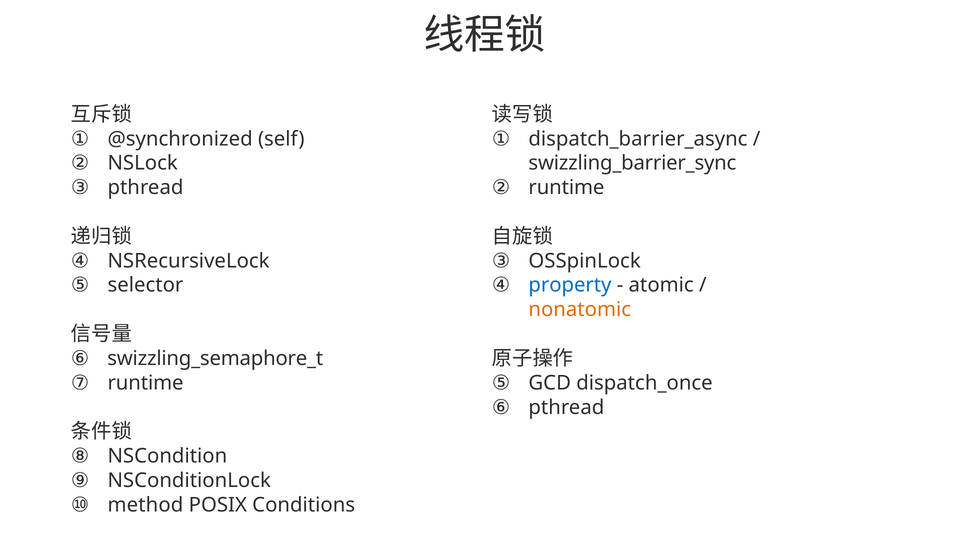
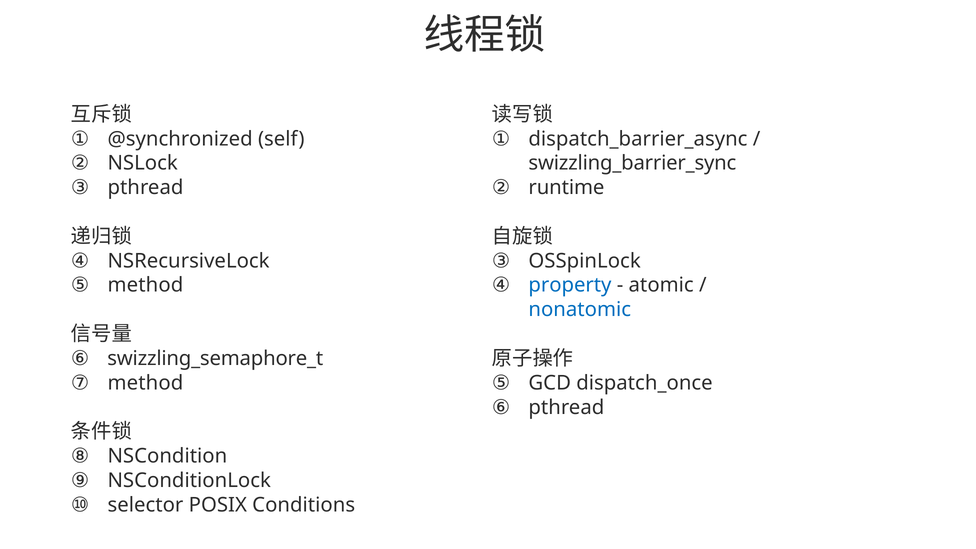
selector at (145, 285): selector -> method
nonatomic colour: orange -> blue
runtime at (146, 383): runtime -> method
method: method -> selector
